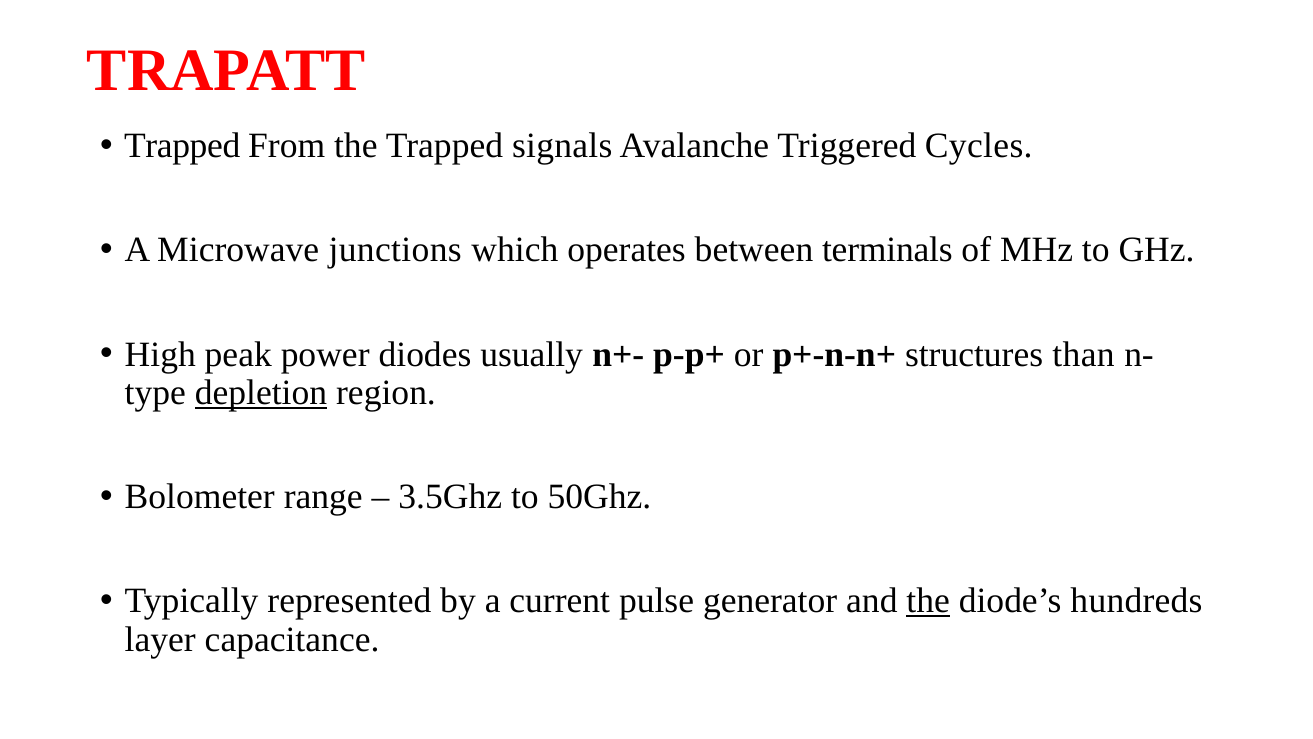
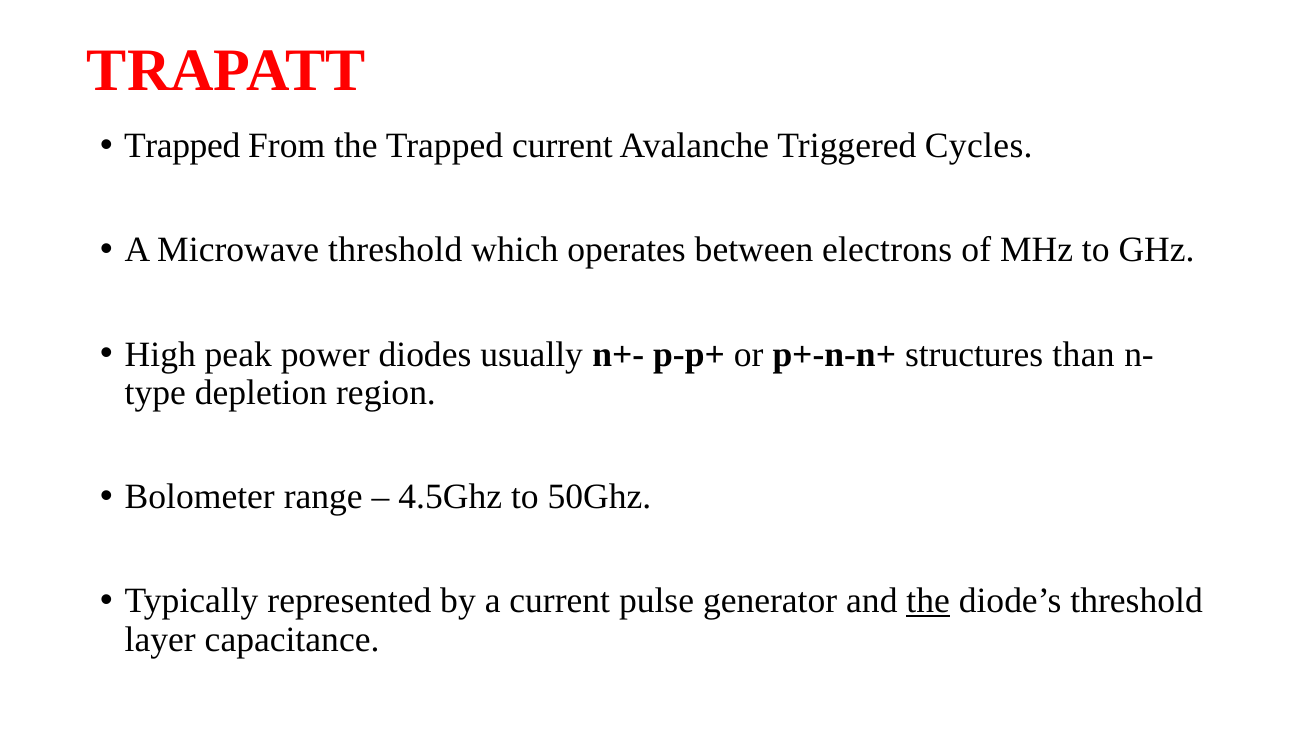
Trapped signals: signals -> current
Microwave junctions: junctions -> threshold
terminals: terminals -> electrons
depletion underline: present -> none
3.5Ghz: 3.5Ghz -> 4.5Ghz
diode’s hundreds: hundreds -> threshold
